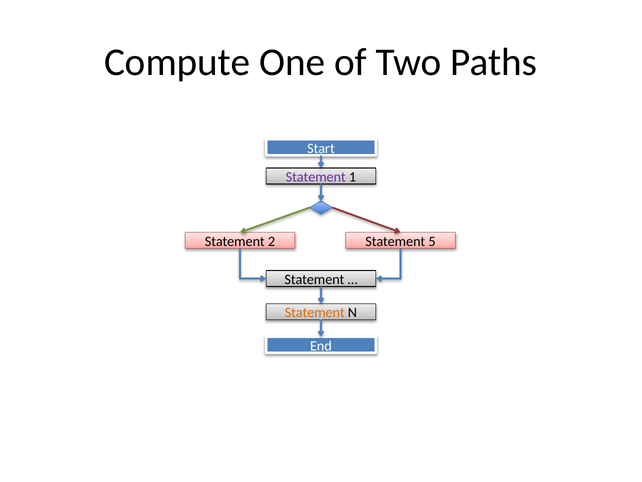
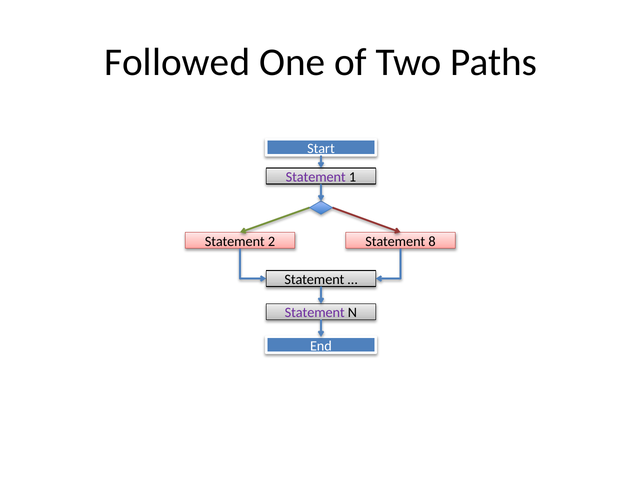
Compute: Compute -> Followed
5: 5 -> 8
Statement at (315, 312) colour: orange -> purple
